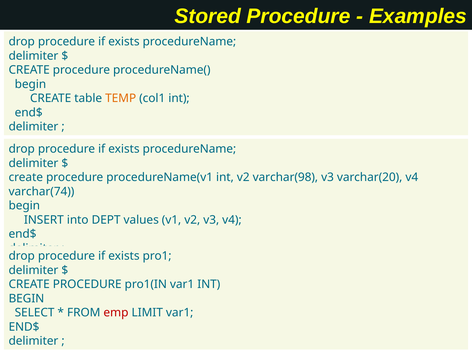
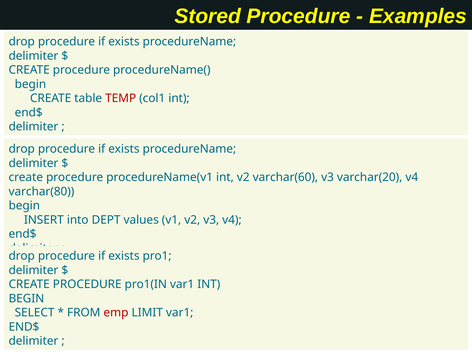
TEMP colour: orange -> red
varchar(98: varchar(98 -> varchar(60
varchar(74: varchar(74 -> varchar(80
